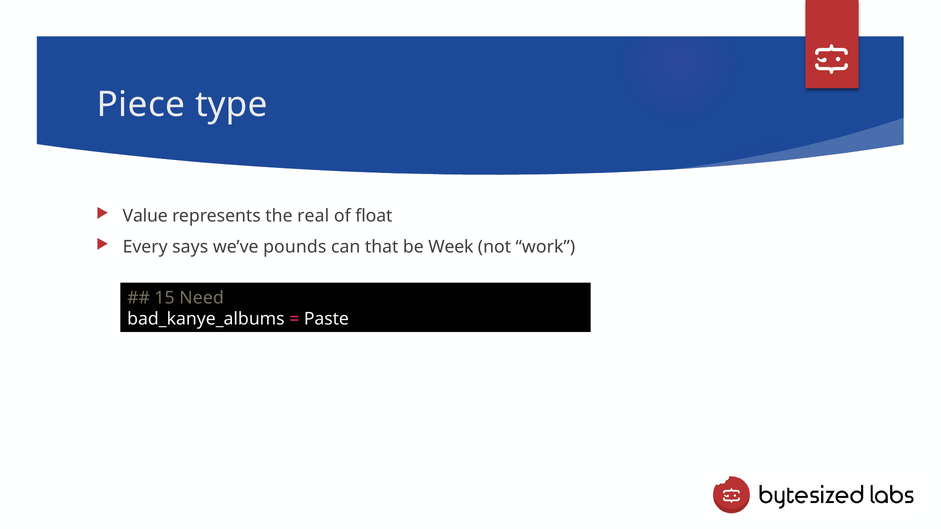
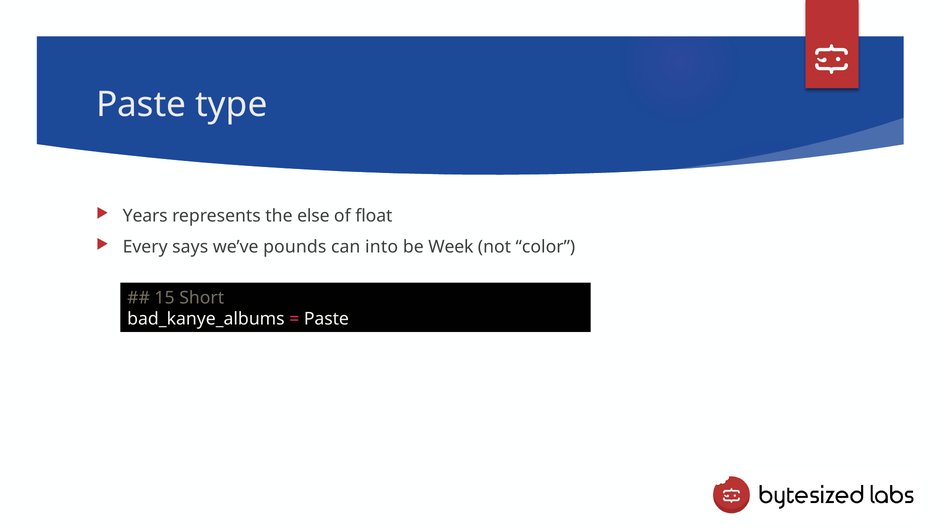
Piece at (141, 105): Piece -> Paste
Value: Value -> Years
real: real -> else
that: that -> into
work: work -> color
Need: Need -> Short
